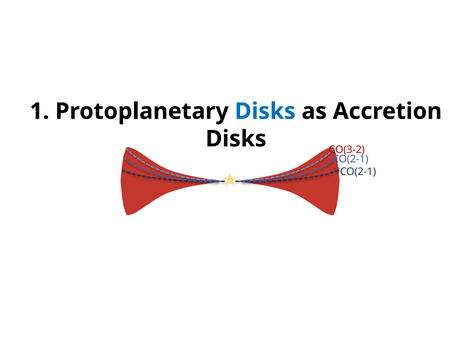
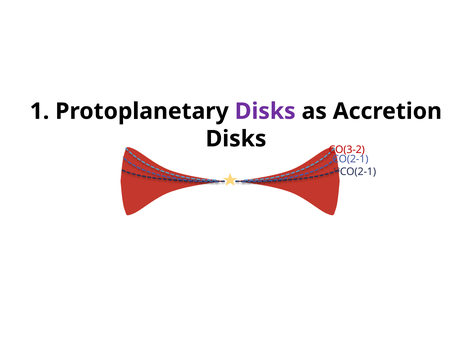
Disks at (265, 111) colour: blue -> purple
